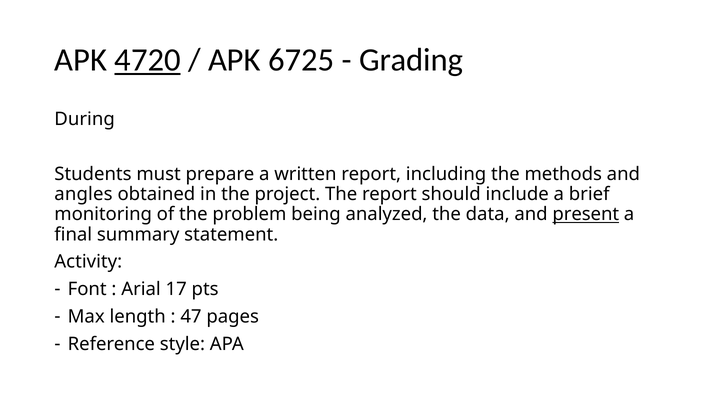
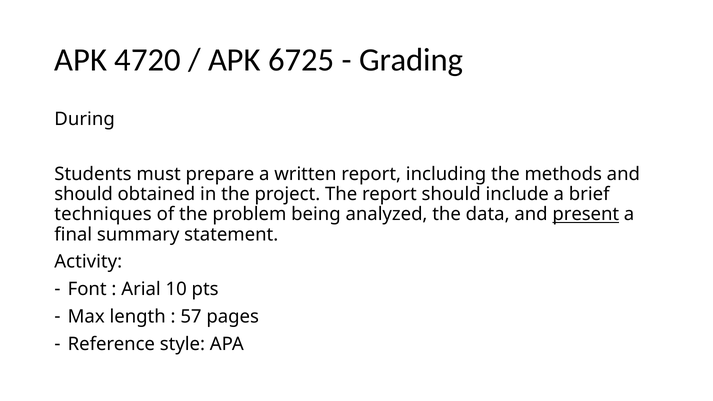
4720 underline: present -> none
angles at (83, 194): angles -> should
monitoring: monitoring -> techniques
17: 17 -> 10
47: 47 -> 57
